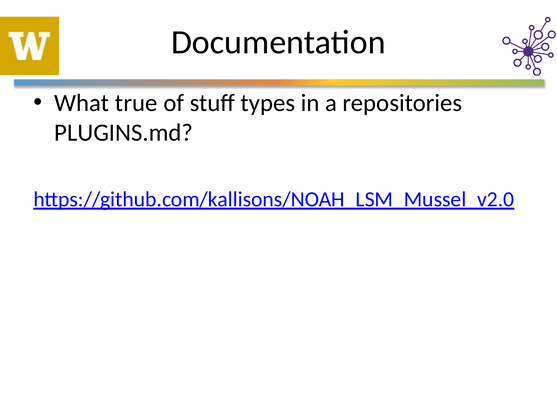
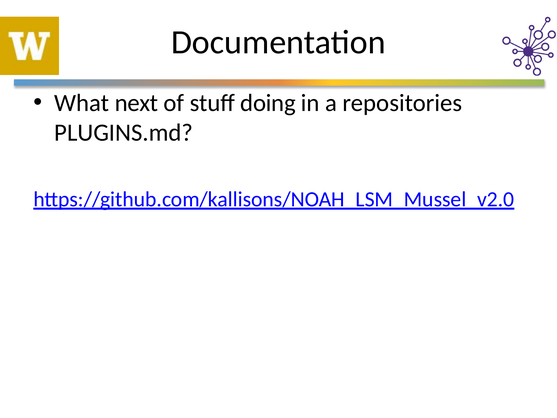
true: true -> next
types: types -> doing
